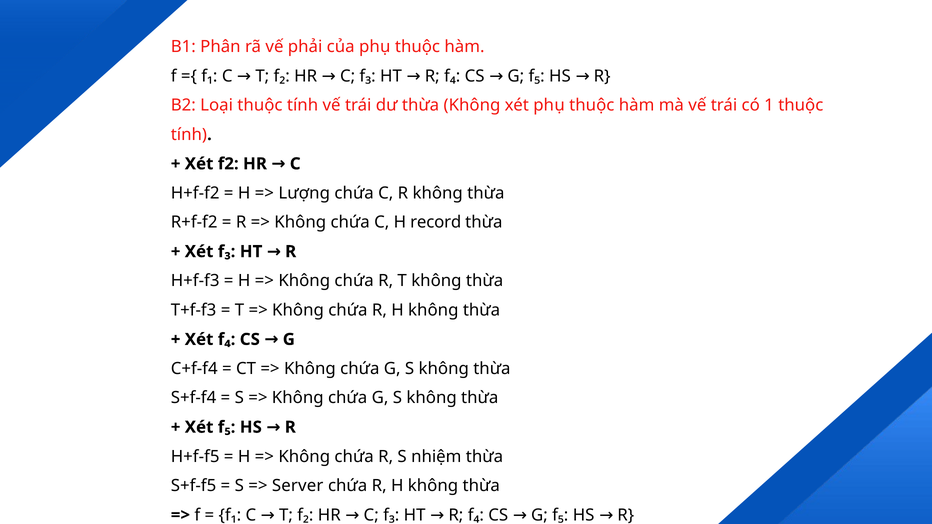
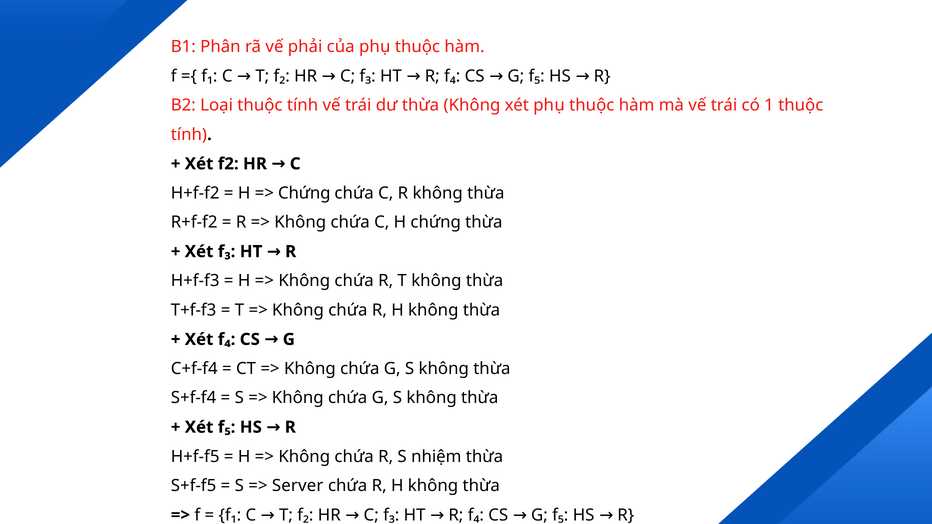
Lượng at (304, 193): Lượng -> Chứng
H record: record -> chứng
